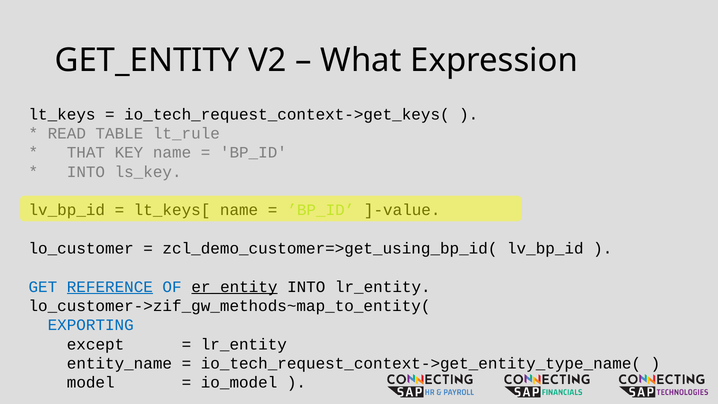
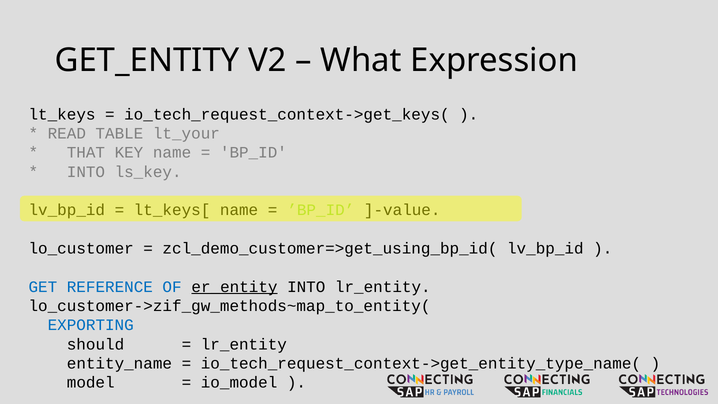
lt_rule: lt_rule -> lt_your
REFERENCE underline: present -> none
except: except -> should
